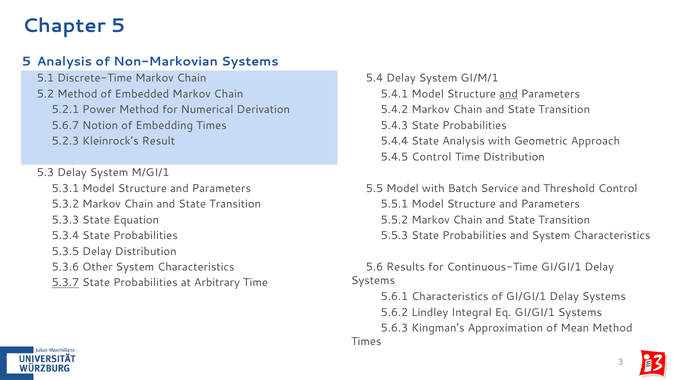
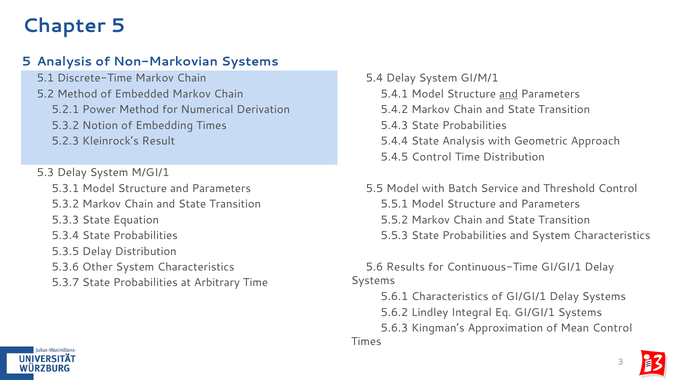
5.6.7 at (65, 125): 5.6.7 -> 5.3.2
5.3.7 underline: present -> none
Mean Method: Method -> Control
